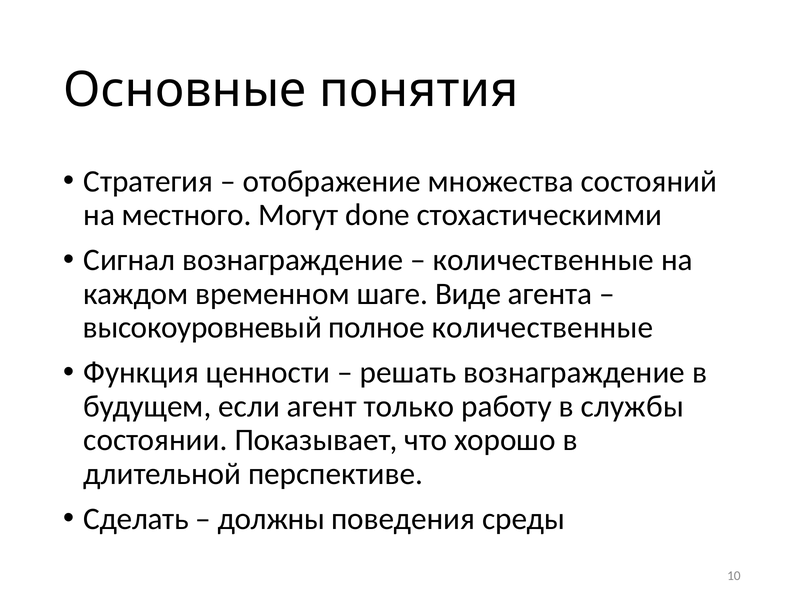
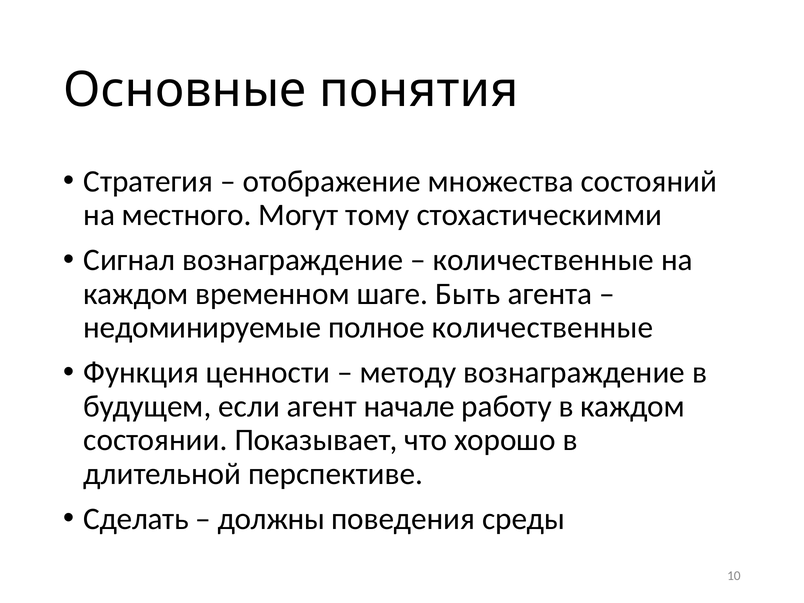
done: done -> тому
Виде: Виде -> Быть
высокоуровневый: высокоуровневый -> недоминируемые
решать: решать -> методу
только: только -> начале
в службы: службы -> каждом
